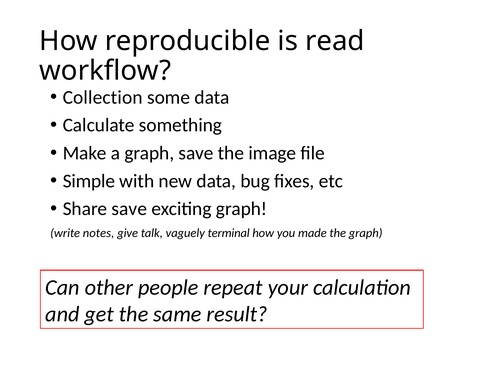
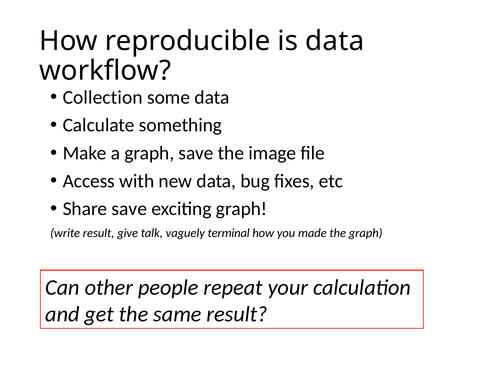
is read: read -> data
Simple: Simple -> Access
write notes: notes -> result
